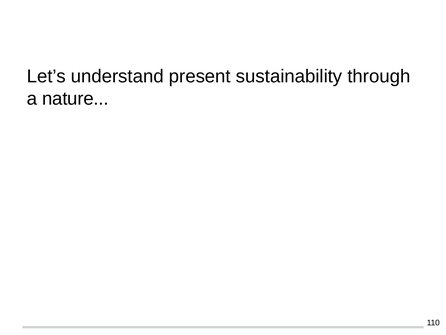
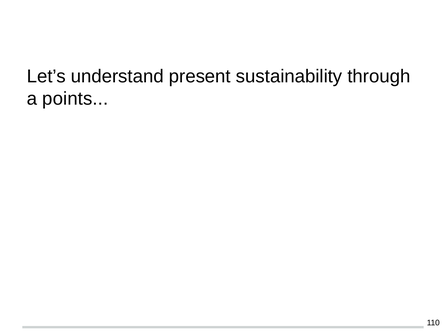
nature: nature -> points
